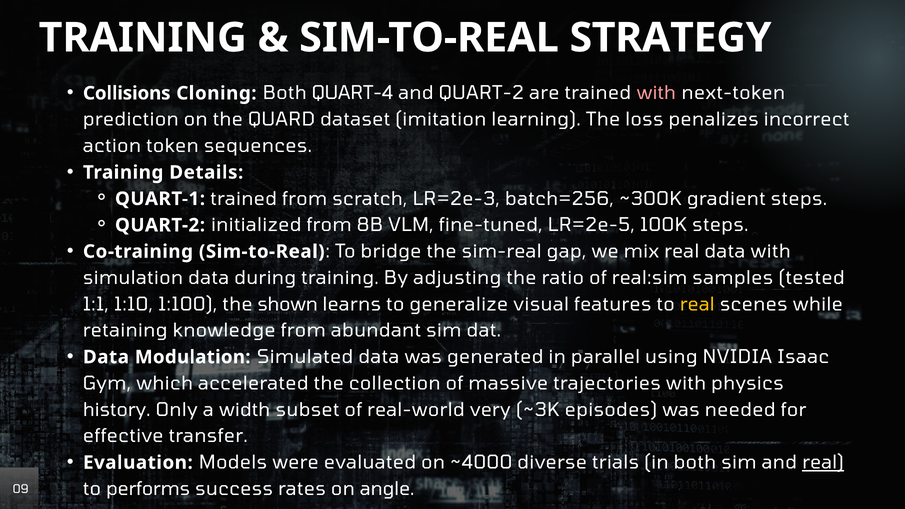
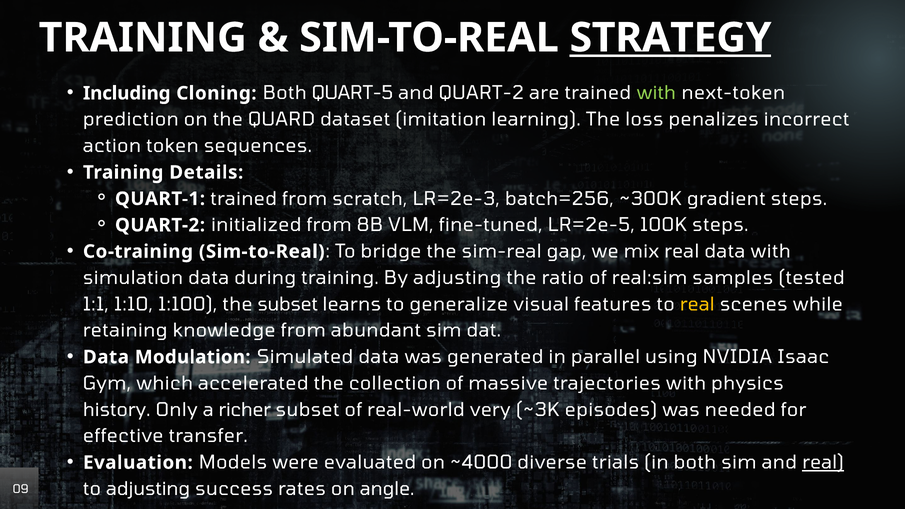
STRATEGY underline: none -> present
Collisions: Collisions -> Including
QUART-4: QUART-4 -> QUART-5
with at (656, 93) colour: pink -> light green
the shown: shown -> subset
width: width -> richer
to performs: performs -> adjusting
